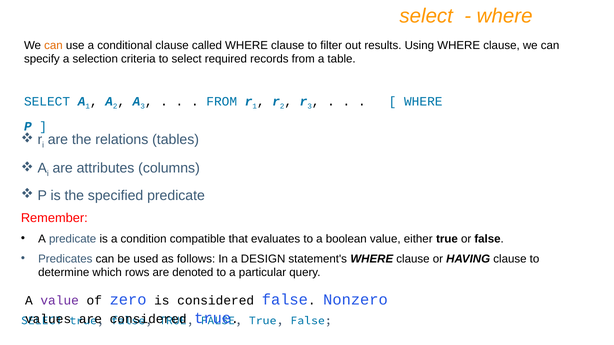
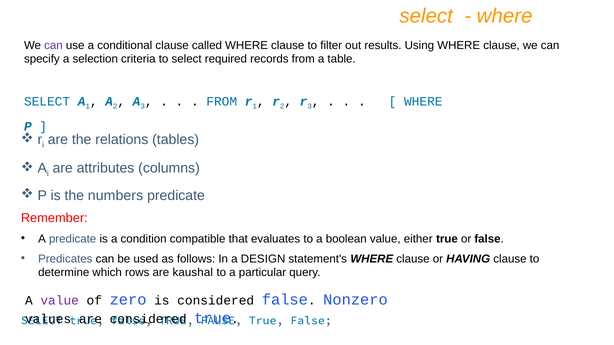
can at (53, 45) colour: orange -> purple
specified: specified -> numbers
denoted: denoted -> kaushal
